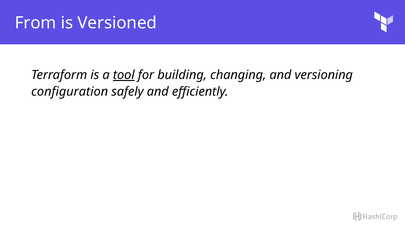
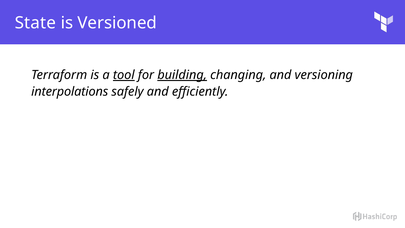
From: From -> State
building underline: none -> present
configuration: configuration -> interpolations
